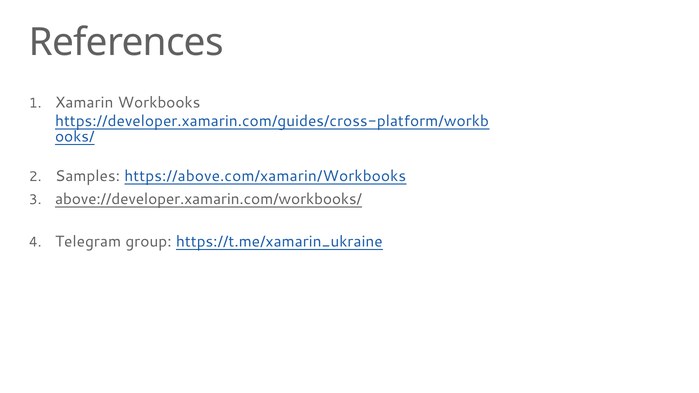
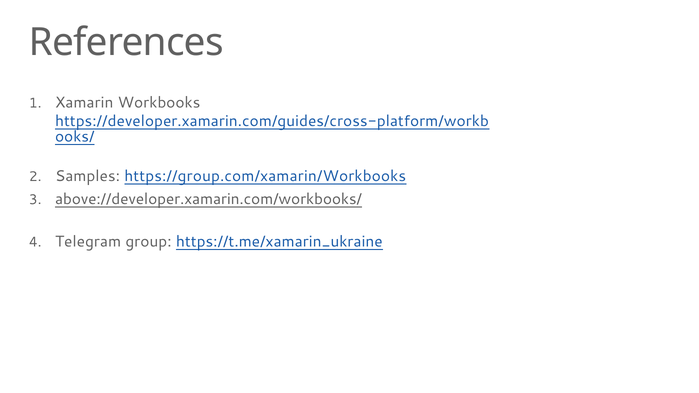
https://above.com/xamarin/Workbooks: https://above.com/xamarin/Workbooks -> https://group.com/xamarin/Workbooks
